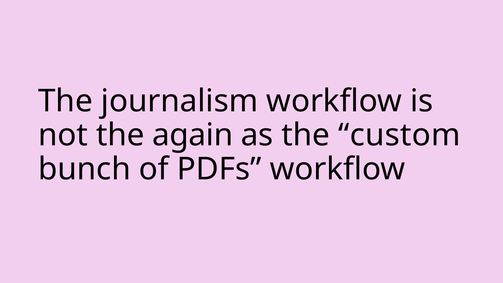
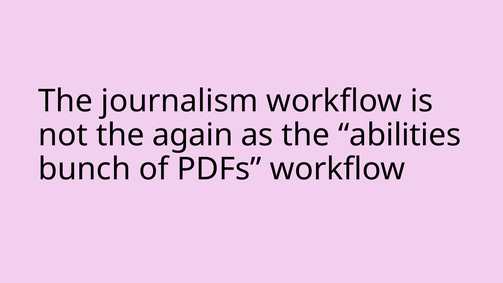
custom: custom -> abilities
